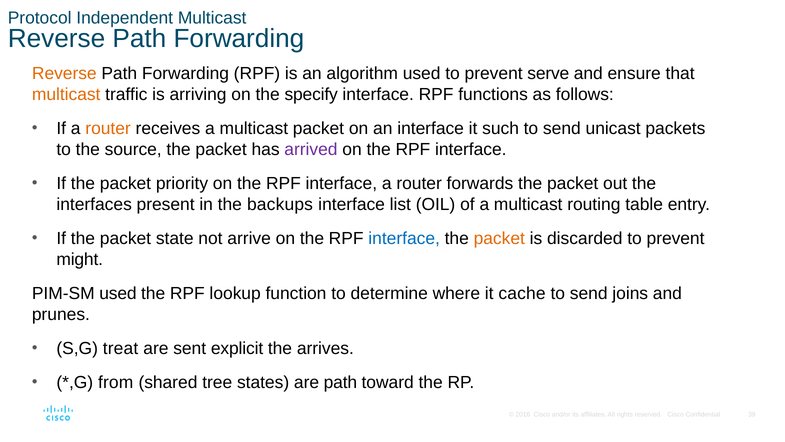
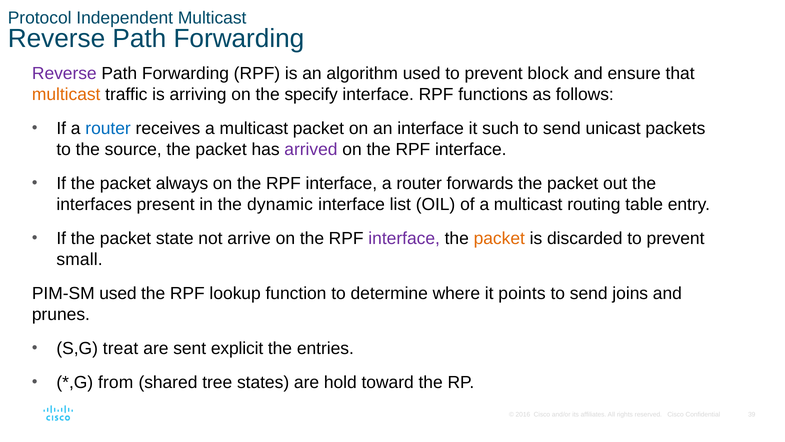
Reverse at (64, 73) colour: orange -> purple
serve: serve -> block
router at (108, 128) colour: orange -> blue
priority: priority -> always
backups: backups -> dynamic
interface at (404, 238) colour: blue -> purple
might: might -> small
cache: cache -> points
arrives: arrives -> entries
are path: path -> hold
